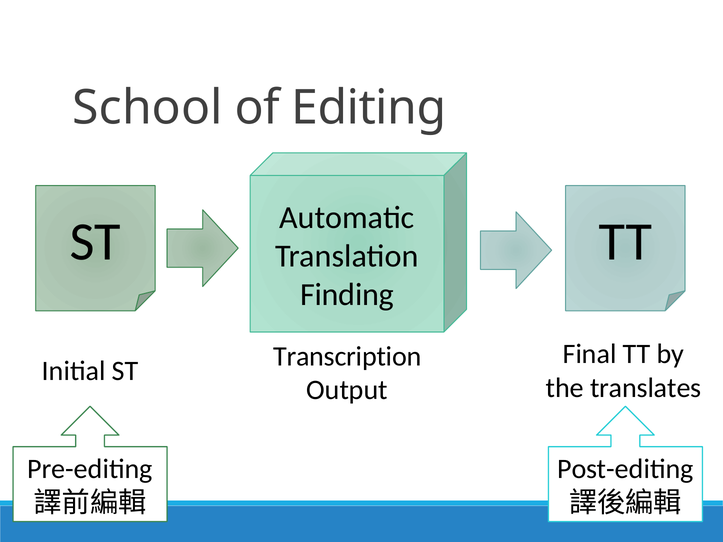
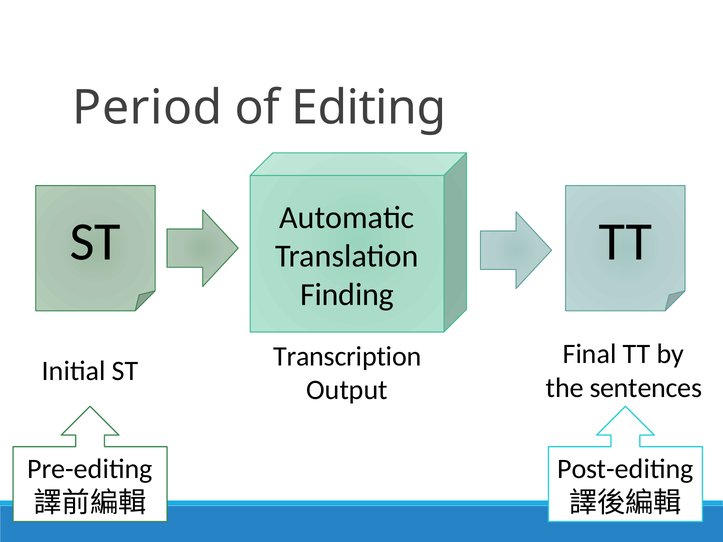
School: School -> Period
translates: translates -> sentences
